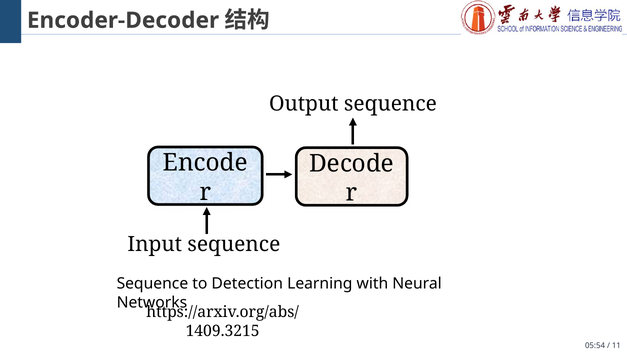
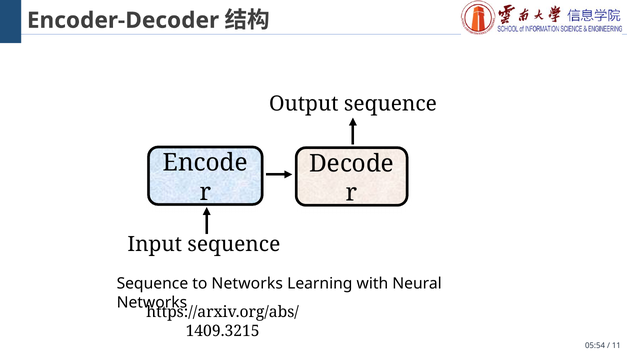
to Detection: Detection -> Networks
